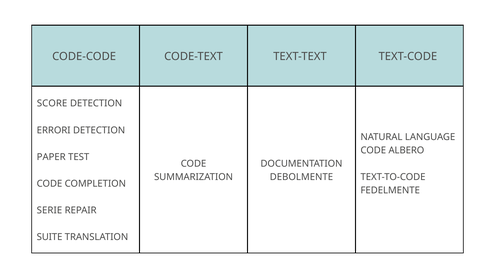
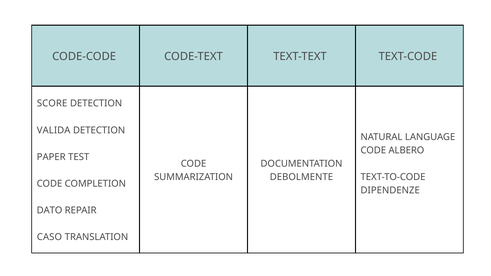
ERRORI: ERRORI -> VALIDA
FEDELMENTE: FEDELMENTE -> DIPENDENZE
SERIE: SERIE -> DATO
SUITE: SUITE -> CASO
